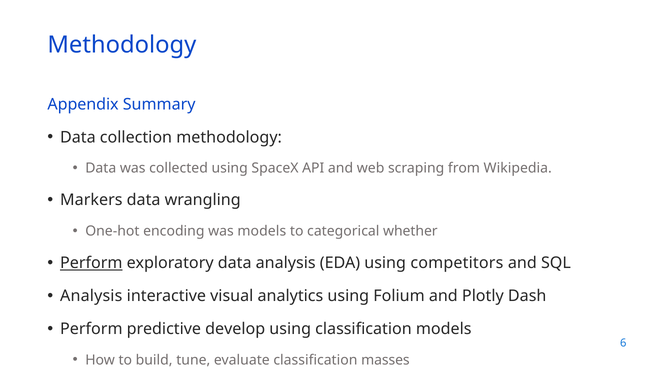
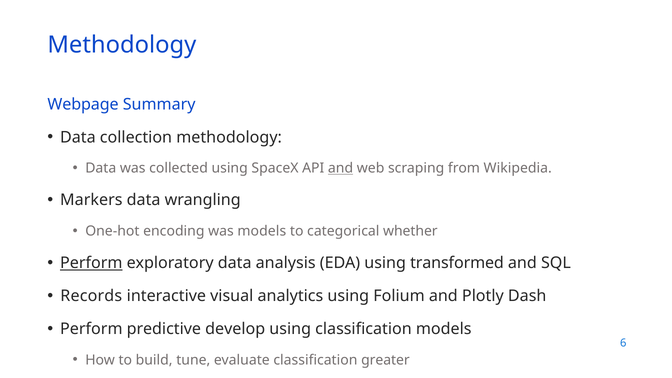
Appendix: Appendix -> Webpage
and at (341, 168) underline: none -> present
competitors: competitors -> transformed
Analysis at (91, 296): Analysis -> Records
masses: masses -> greater
